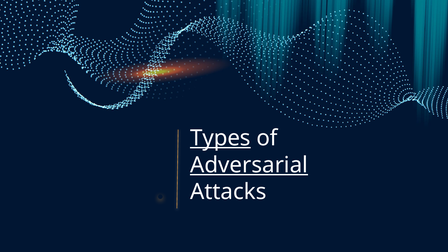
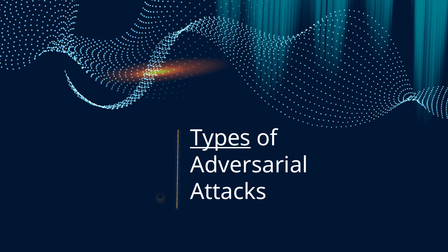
Adversarial underline: present -> none
